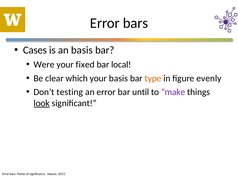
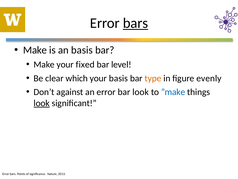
bars at (135, 23) underline: none -> present
Cases at (35, 50): Cases -> Make
Were at (44, 64): Were -> Make
local: local -> level
testing: testing -> against
bar until: until -> look
”make colour: purple -> blue
